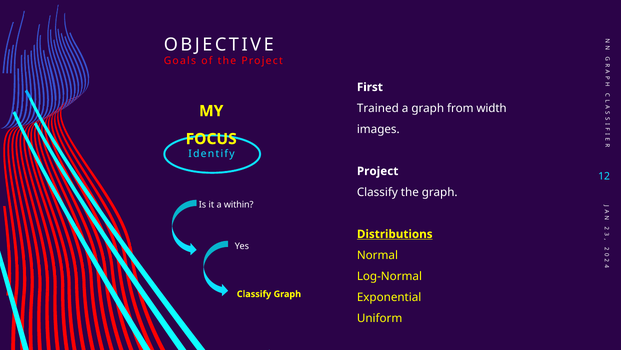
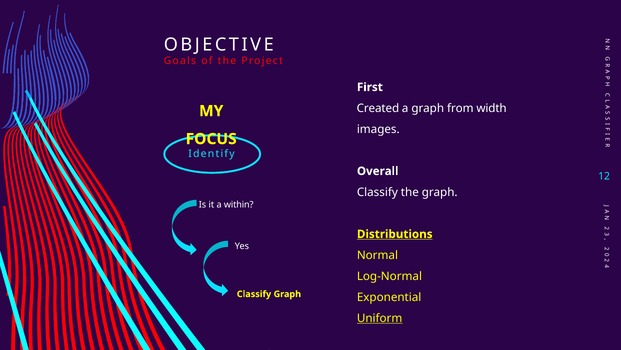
Trained: Trained -> Created
Project at (378, 171): Project -> Overall
Uniform underline: none -> present
